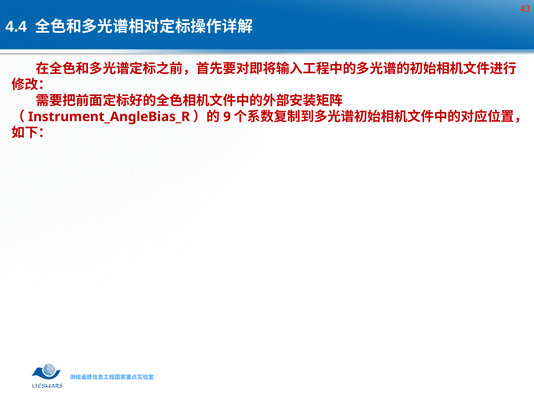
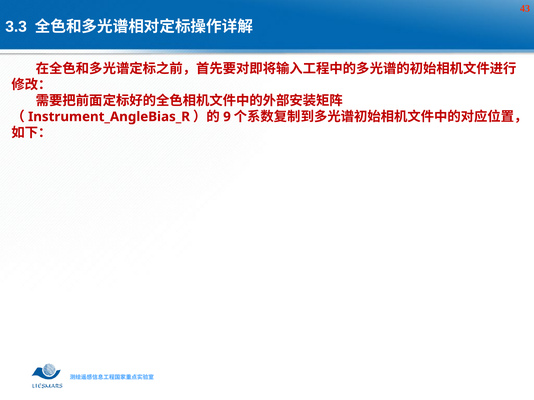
4.4: 4.4 -> 3.3
